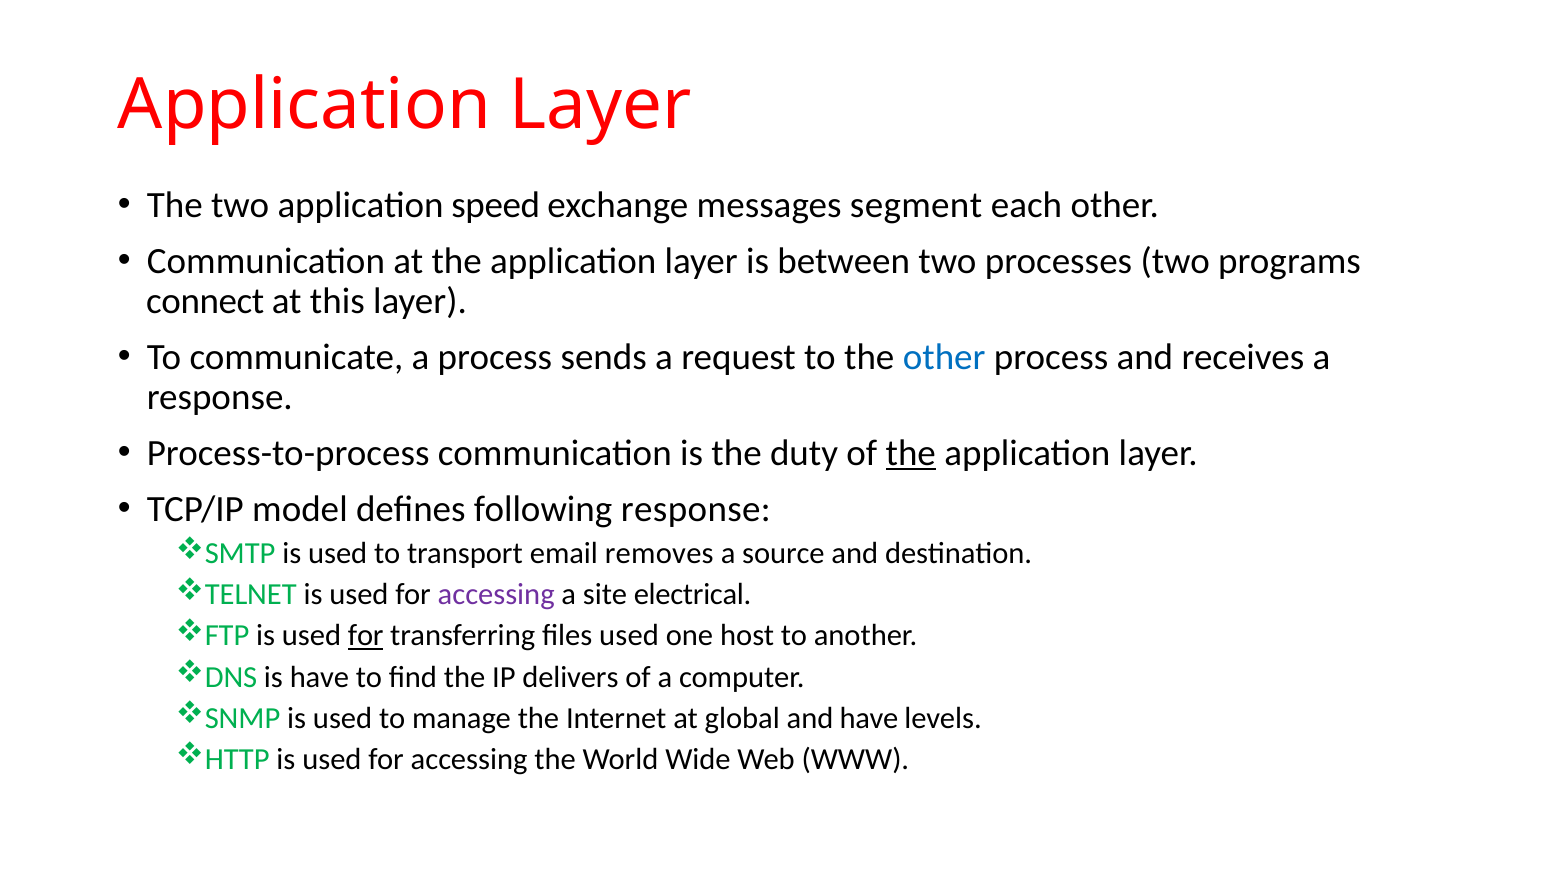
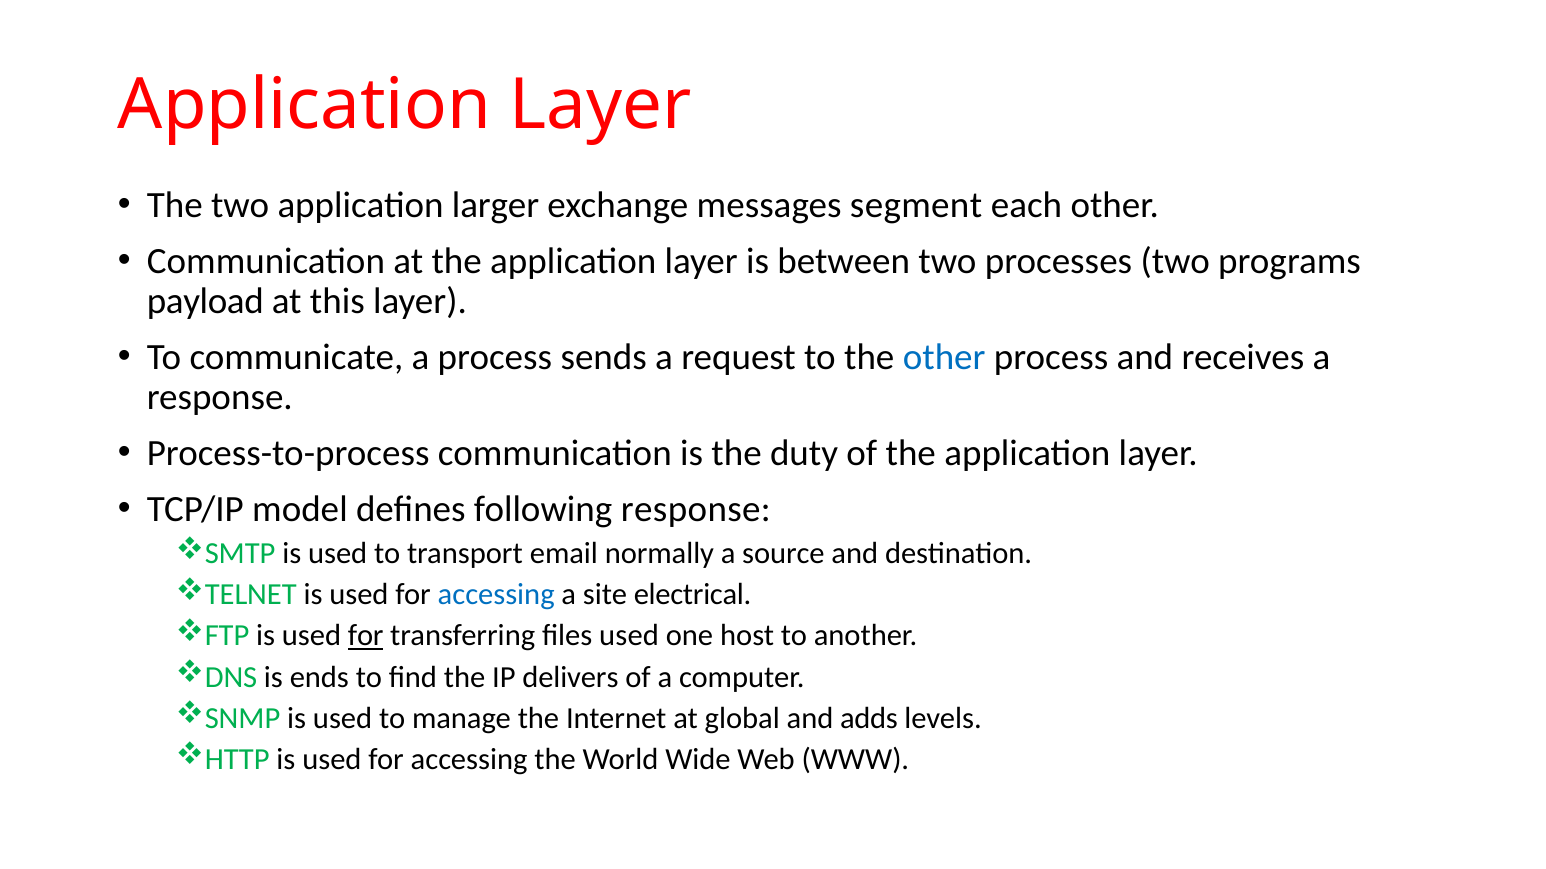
speed: speed -> larger
connect: connect -> payload
the at (911, 453) underline: present -> none
removes: removes -> normally
accessing at (496, 595) colour: purple -> blue
is have: have -> ends
and have: have -> adds
